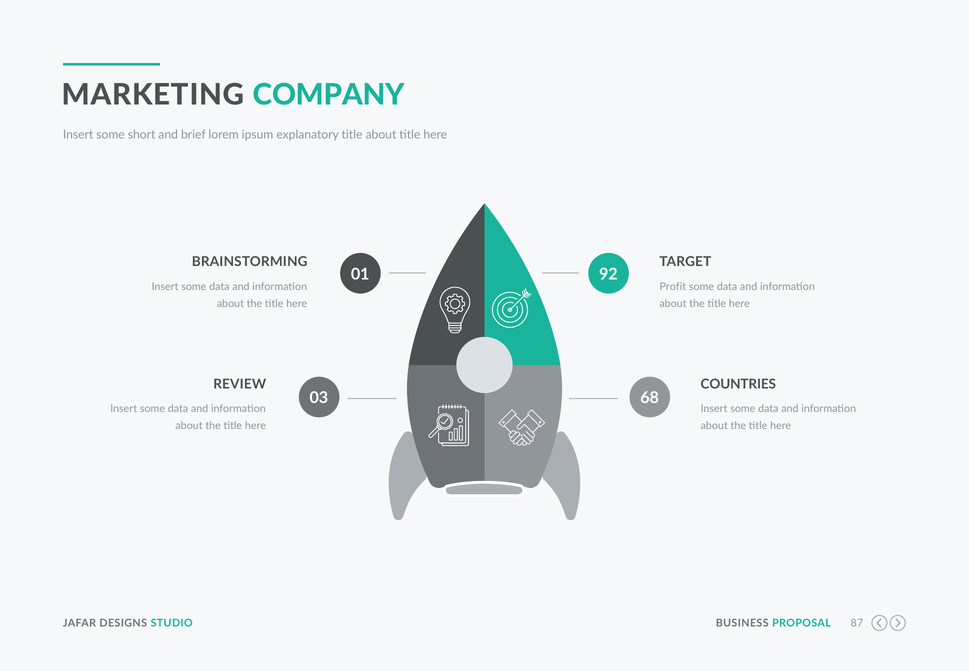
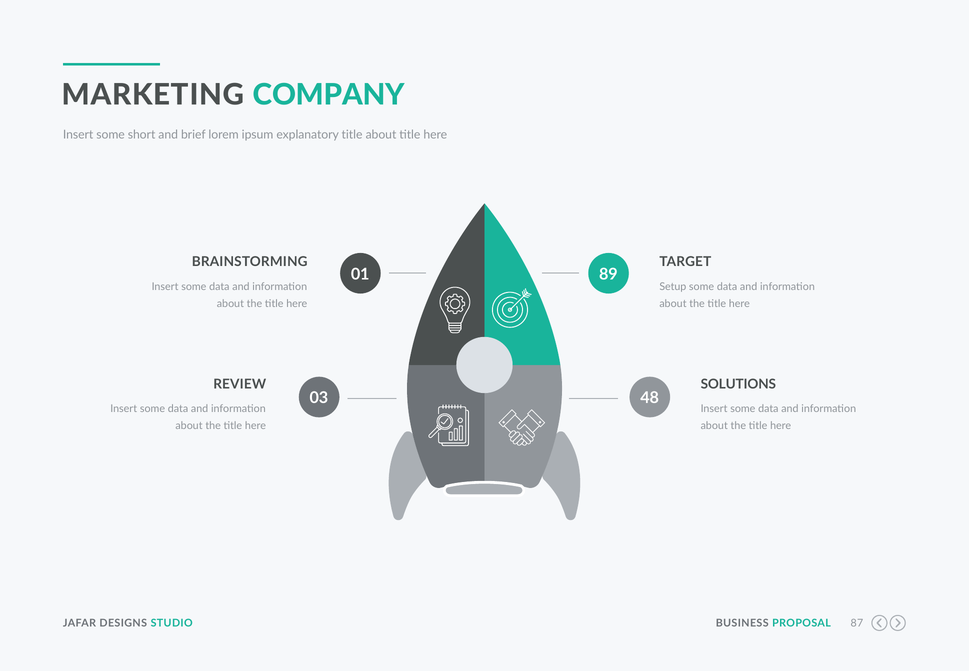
92: 92 -> 89
Profit: Profit -> Setup
COUNTRIES: COUNTRIES -> SOLUTIONS
68: 68 -> 48
